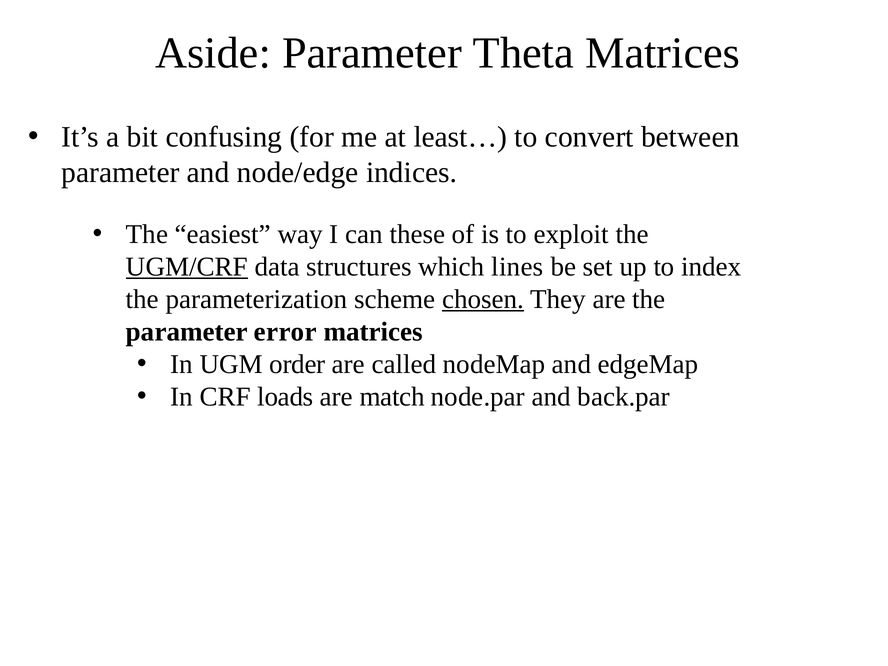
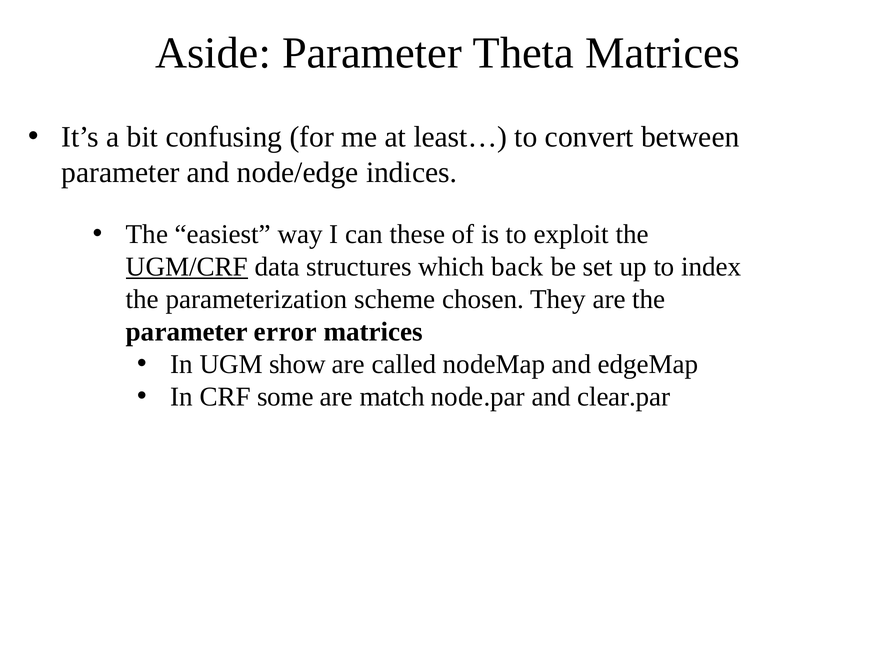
lines: lines -> back
chosen underline: present -> none
order: order -> show
loads: loads -> some
back.par: back.par -> clear.par
